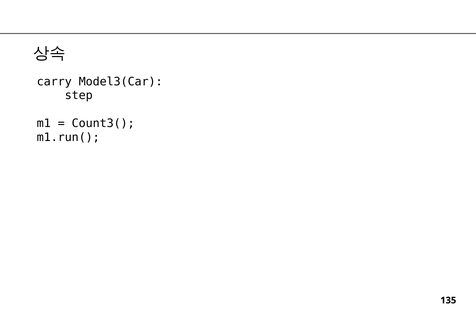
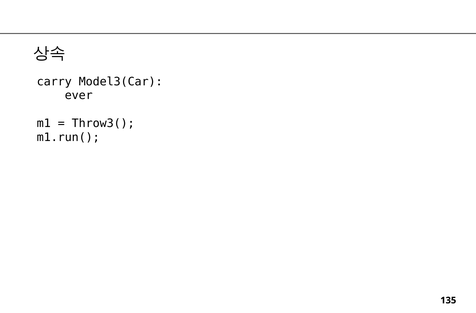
step: step -> ever
Count3(: Count3( -> Throw3(
